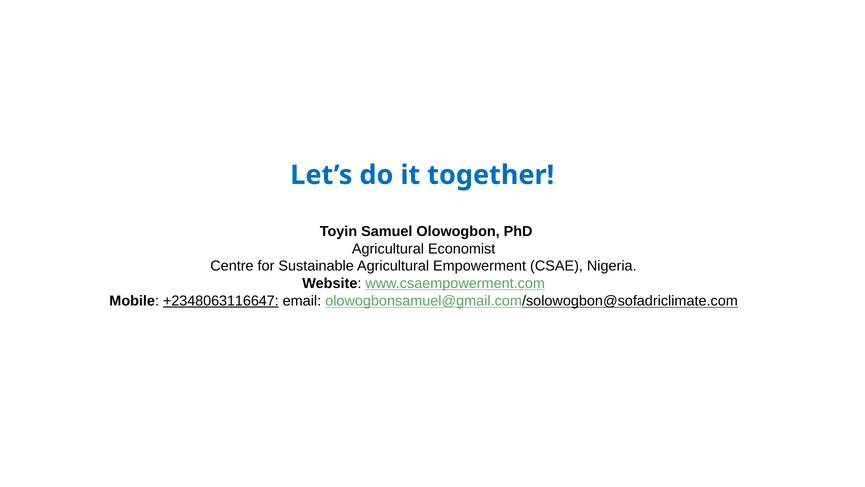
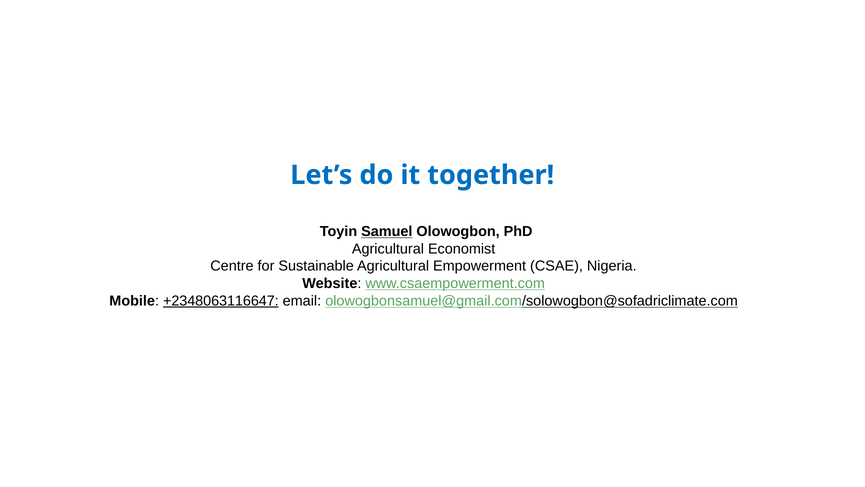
Samuel underline: none -> present
